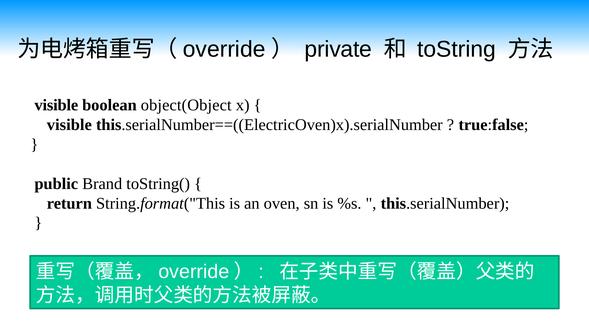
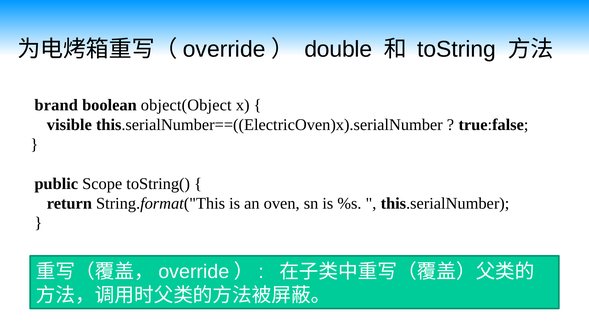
private: private -> double
visible at (56, 105): visible -> brand
Brand: Brand -> Scope
